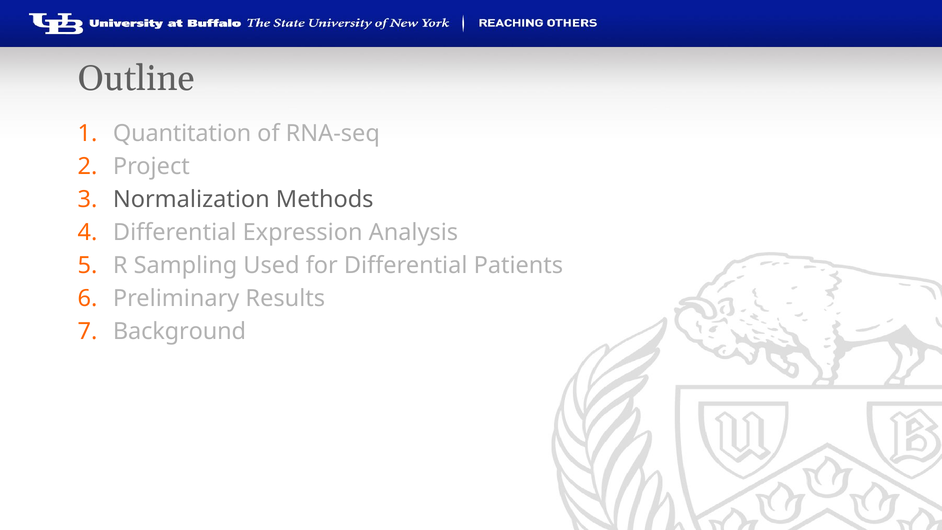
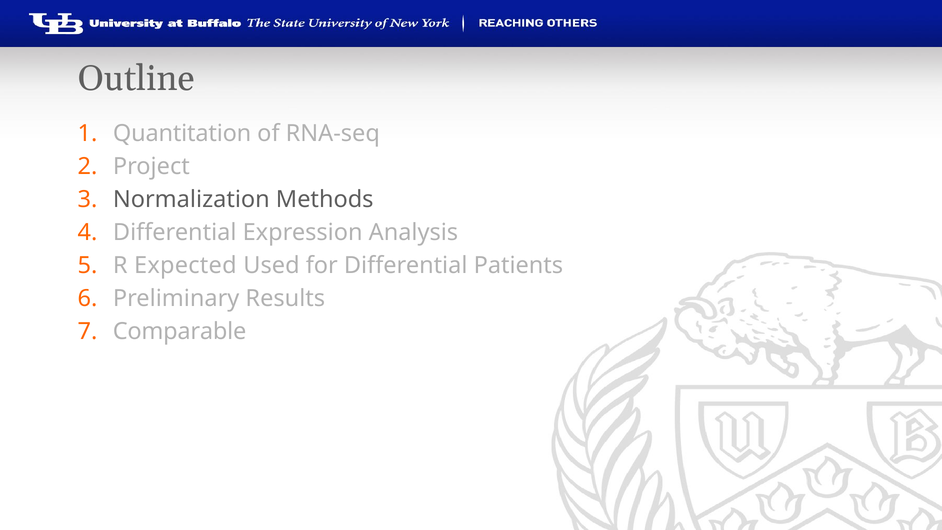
Sampling: Sampling -> Expected
Background: Background -> Comparable
